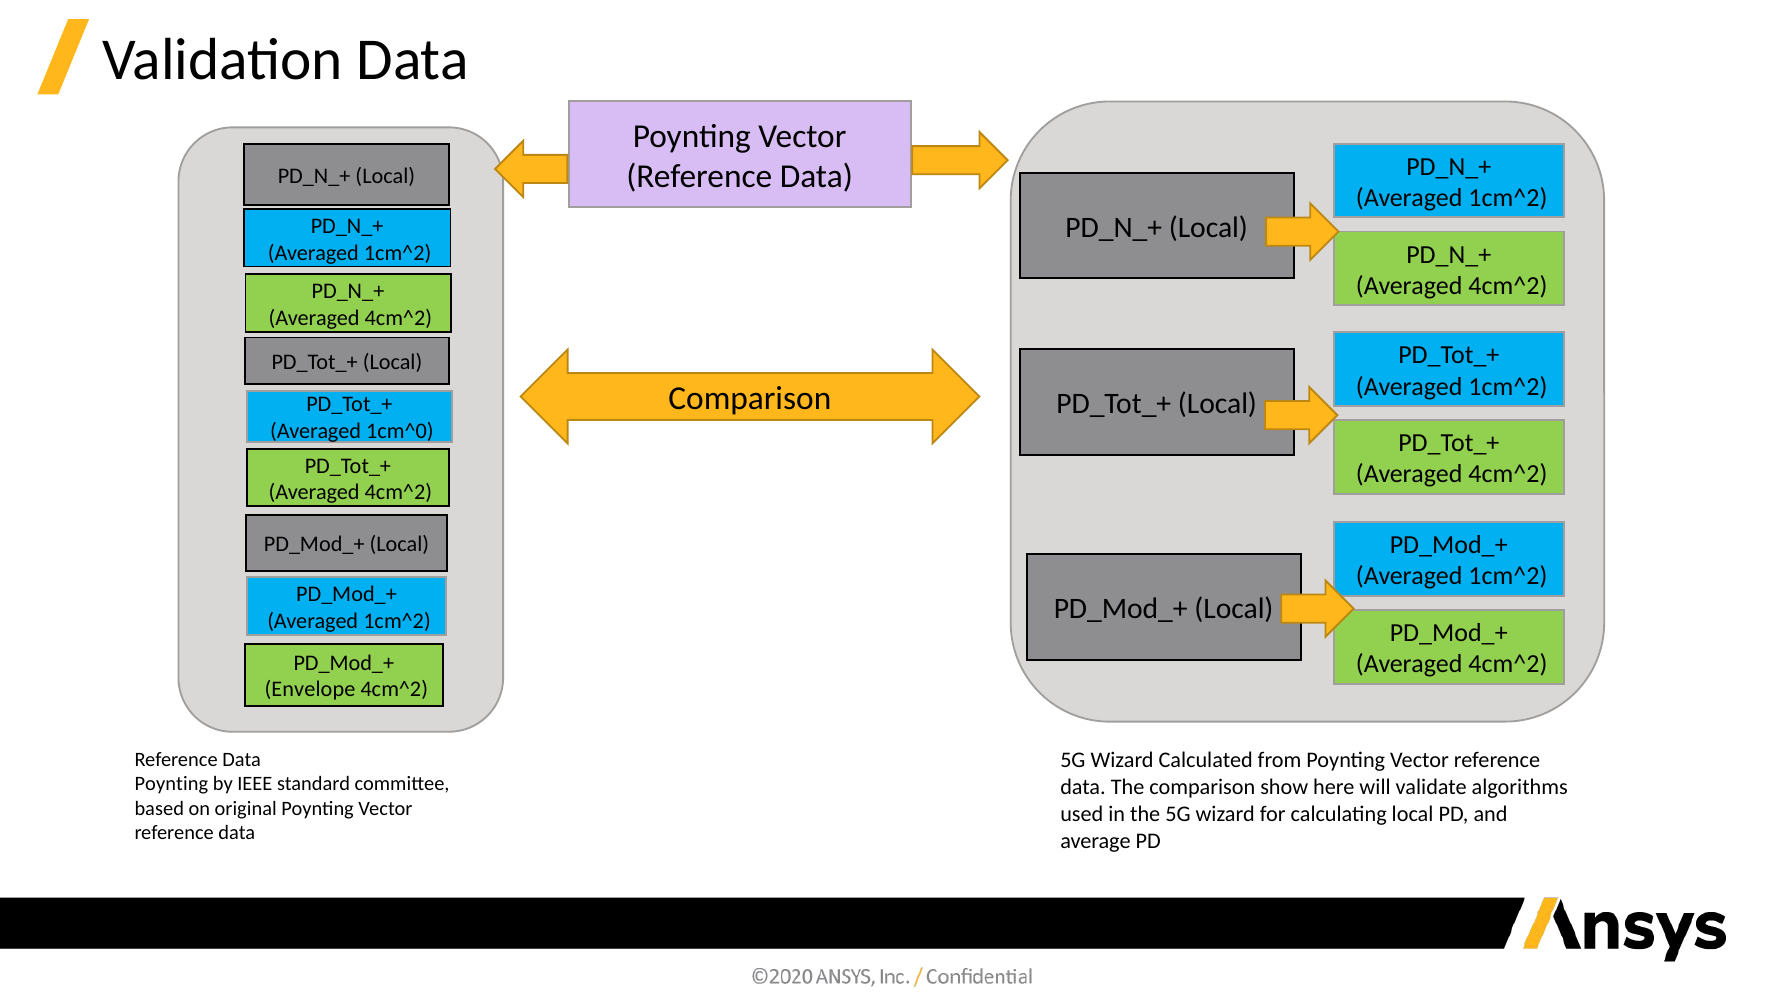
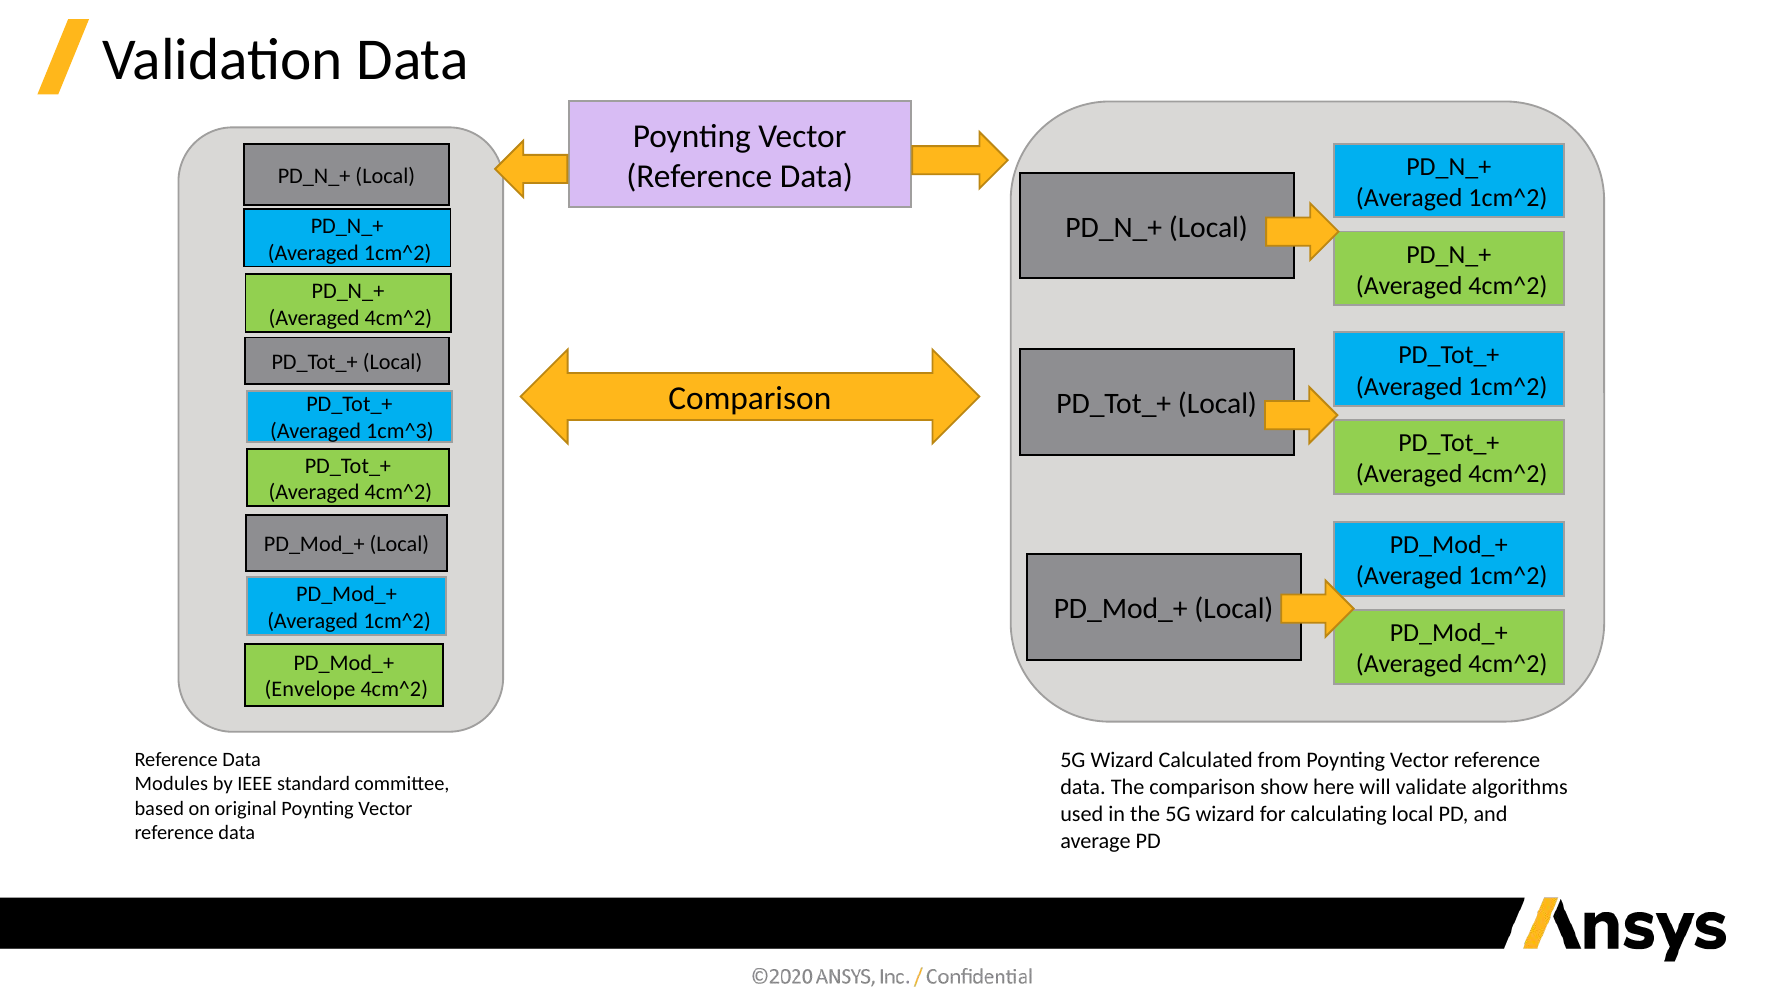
1cm^0: 1cm^0 -> 1cm^3
Poynting at (171, 784): Poynting -> Modules
